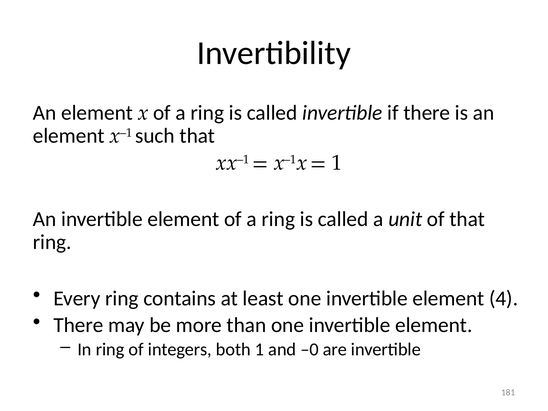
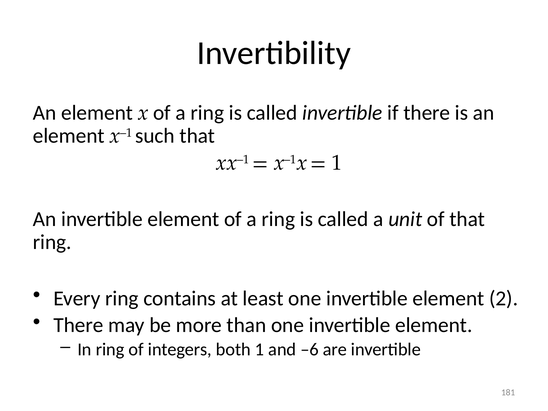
4: 4 -> 2
–0: –0 -> –6
